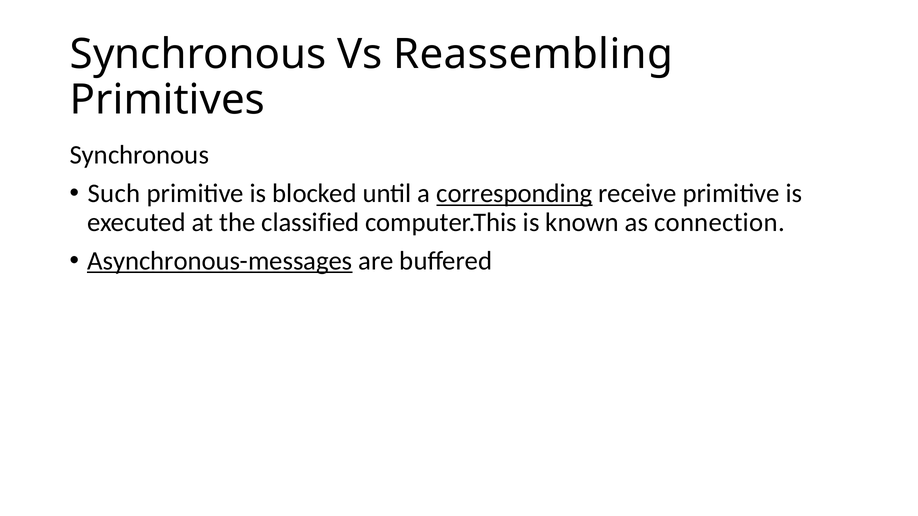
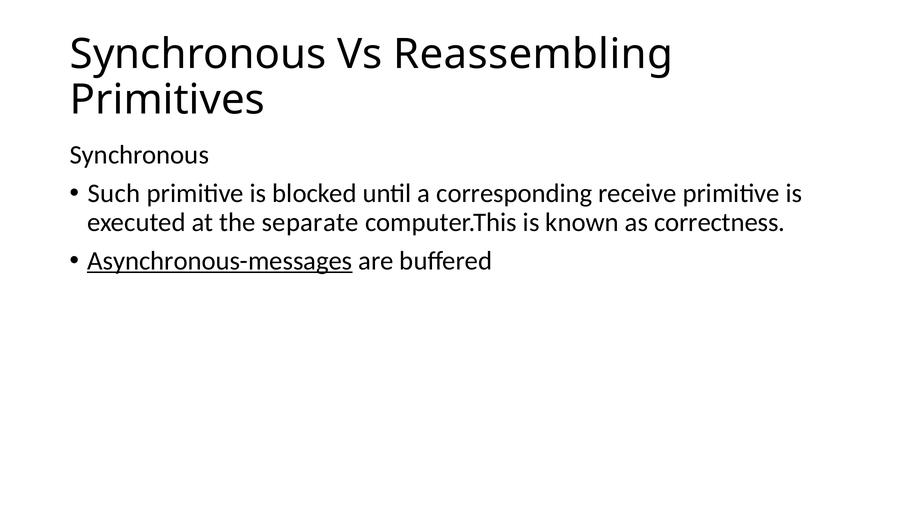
corresponding underline: present -> none
classified: classified -> separate
connection: connection -> correctness
